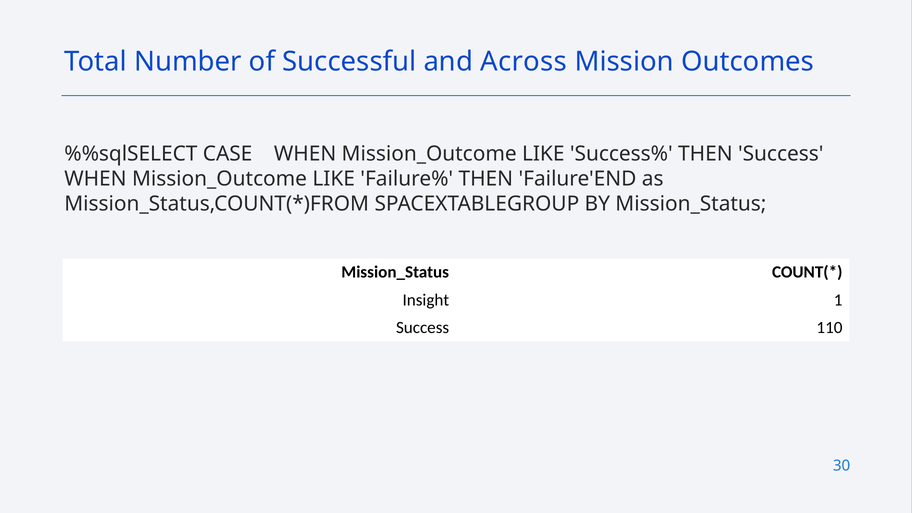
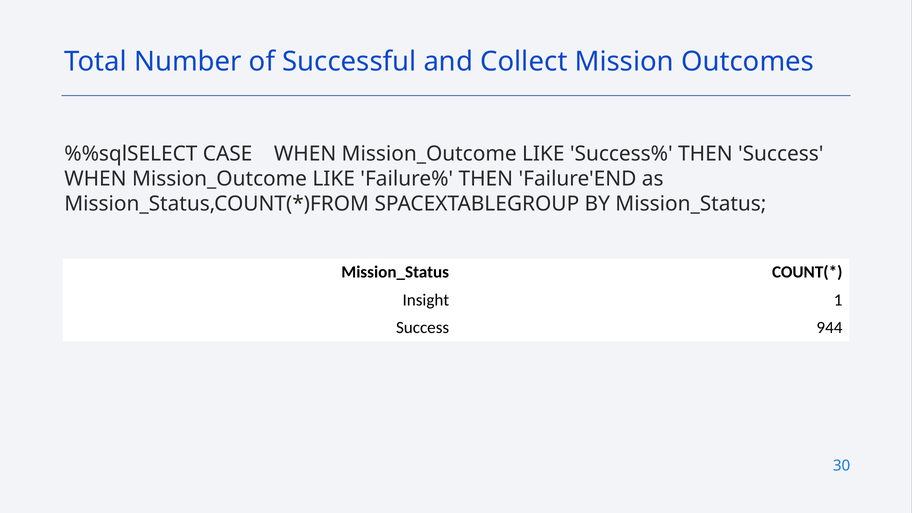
Across: Across -> Collect
110: 110 -> 944
